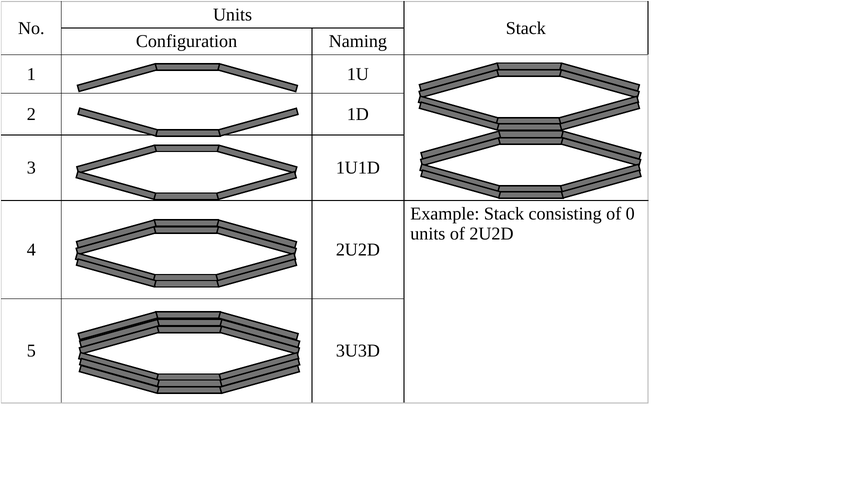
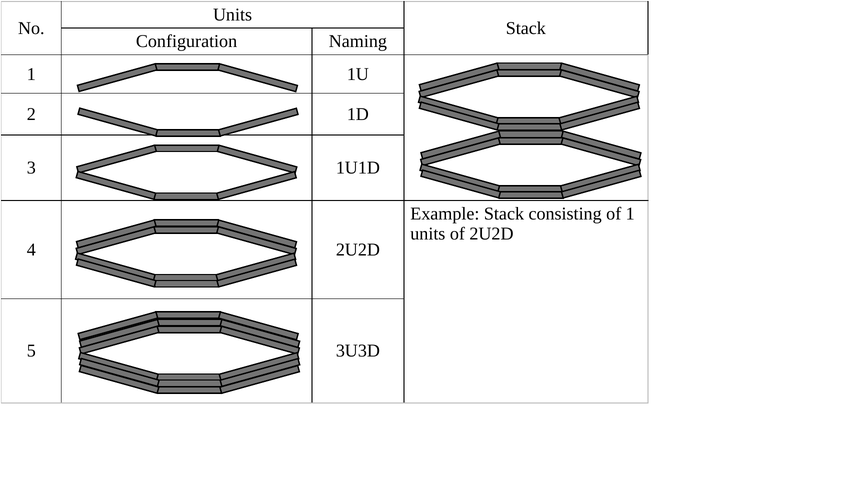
of 0: 0 -> 1
